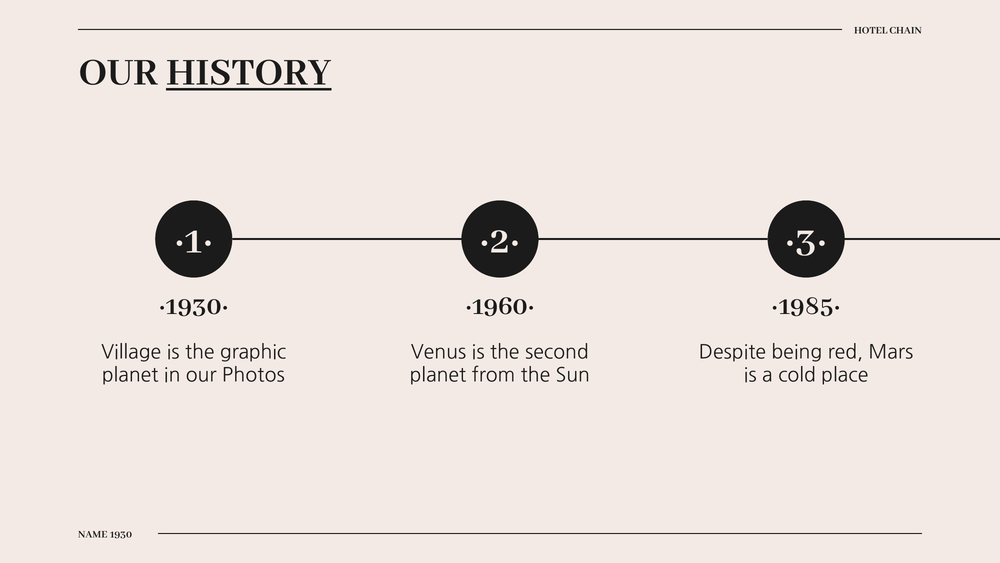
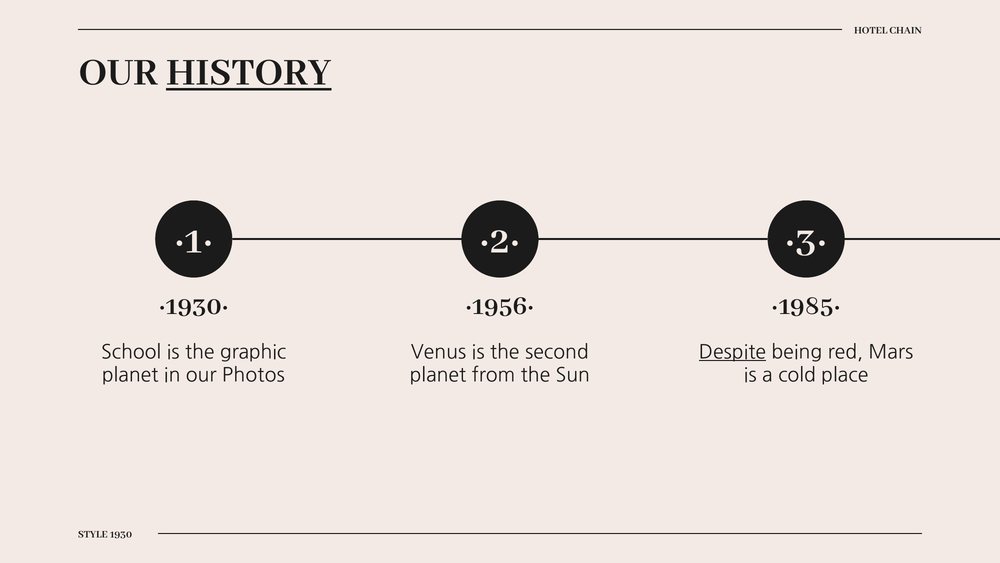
·1960·: ·1960· -> ·1956·
Village: Village -> School
Despite underline: none -> present
NAME: NAME -> STYLE
